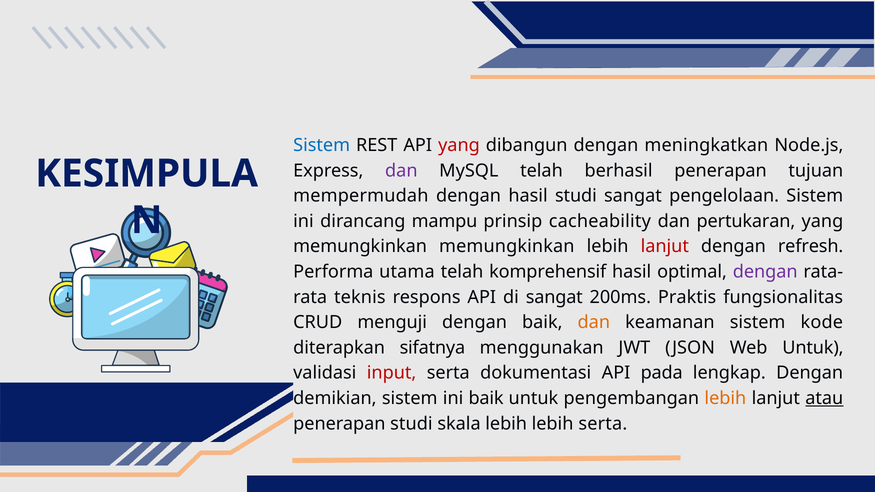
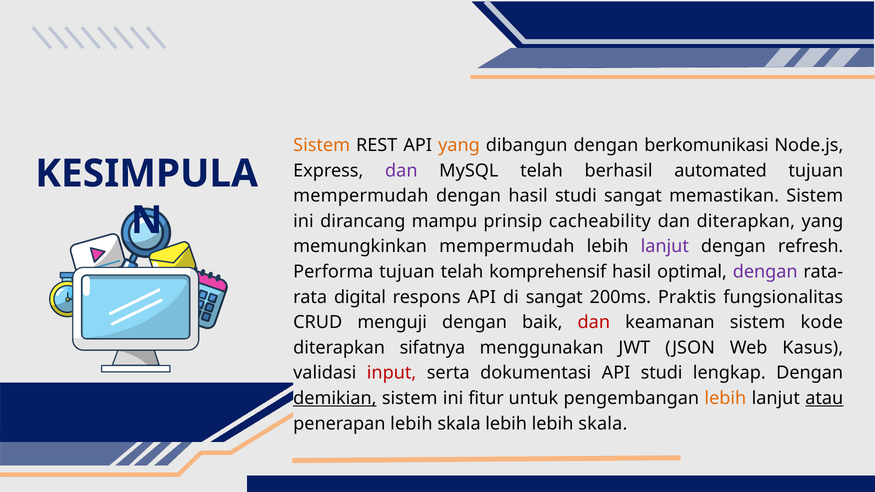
Sistem at (322, 145) colour: blue -> orange
yang at (459, 145) colour: red -> orange
meningkatkan: meningkatkan -> berkomunikasi
berhasil penerapan: penerapan -> automated
pengelolaan: pengelolaan -> memastikan
dan pertukaran: pertukaran -> diterapkan
memungkinkan memungkinkan: memungkinkan -> mempermudah
lanjut at (665, 247) colour: red -> purple
Performa utama: utama -> tujuan
teknis: teknis -> digital
dan at (594, 323) colour: orange -> red
Web Untuk: Untuk -> Kasus
API pada: pada -> studi
demikian underline: none -> present
ini baik: baik -> fitur
penerapan studi: studi -> lebih
serta at (603, 424): serta -> skala
